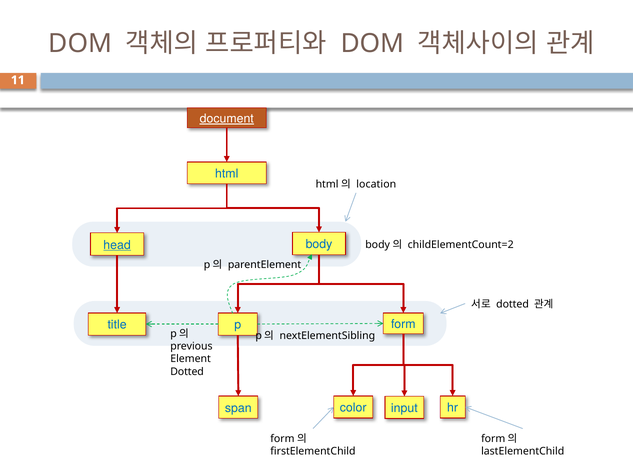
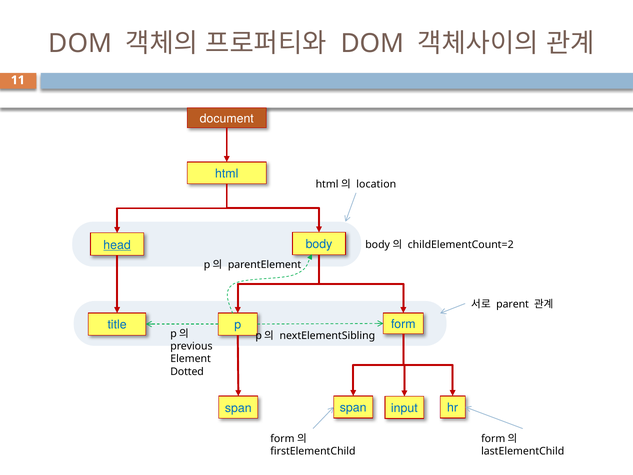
document underline: present -> none
dotted at (513, 304): dotted -> parent
span color: color -> span
